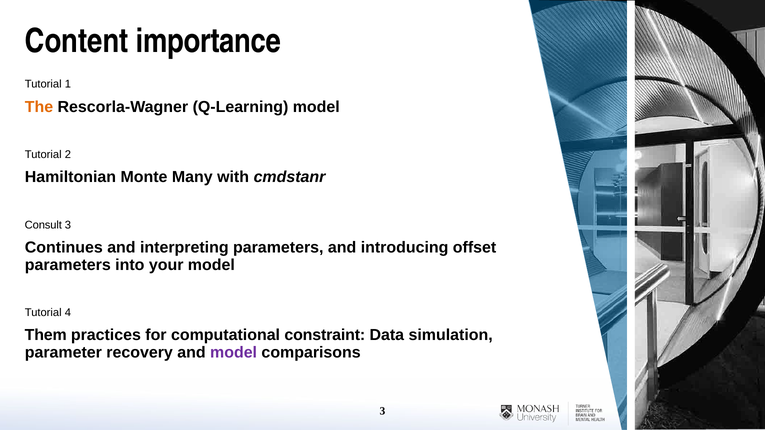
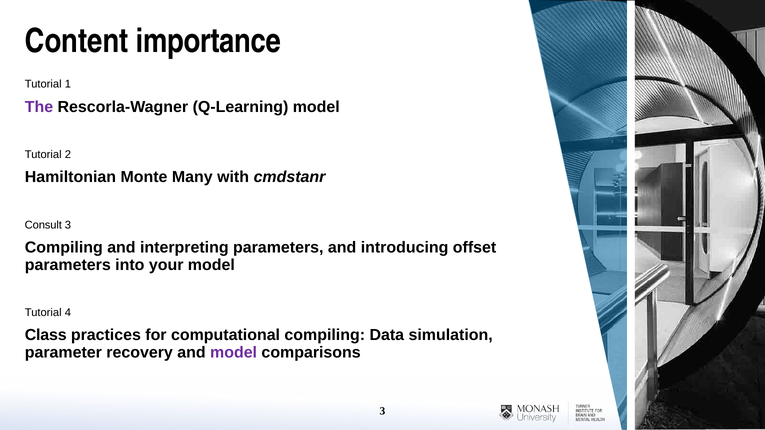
The colour: orange -> purple
Continues at (64, 248): Continues -> Compiling
Them: Them -> Class
computational constraint: constraint -> compiling
